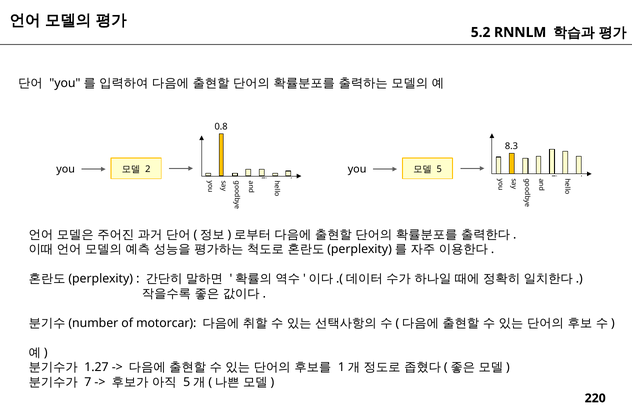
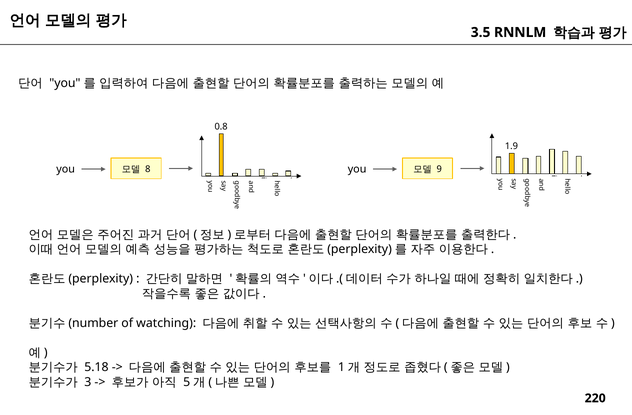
5.2: 5.2 -> 3.5
8.3: 8.3 -> 1.9
2: 2 -> 8
5: 5 -> 9
motorcar: motorcar -> watching
1.27: 1.27 -> 5.18
7: 7 -> 3
